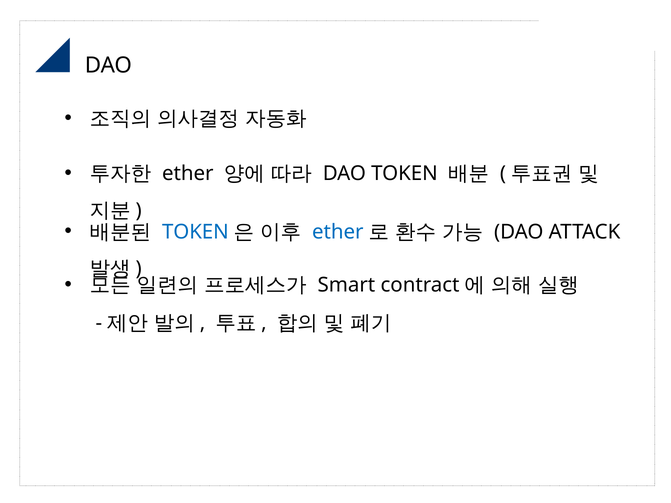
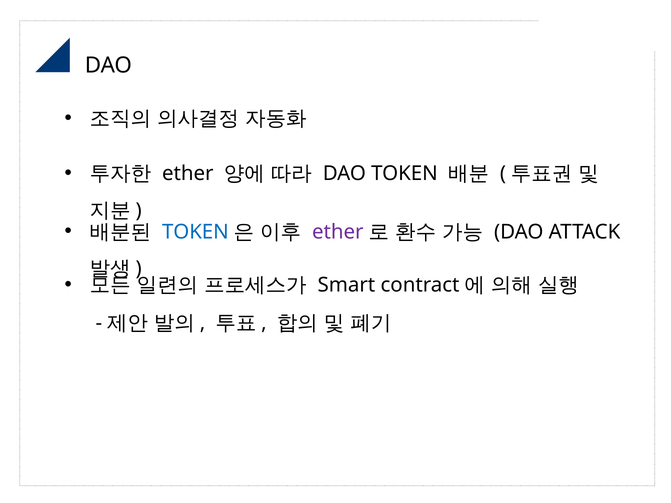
ether at (338, 232) colour: blue -> purple
